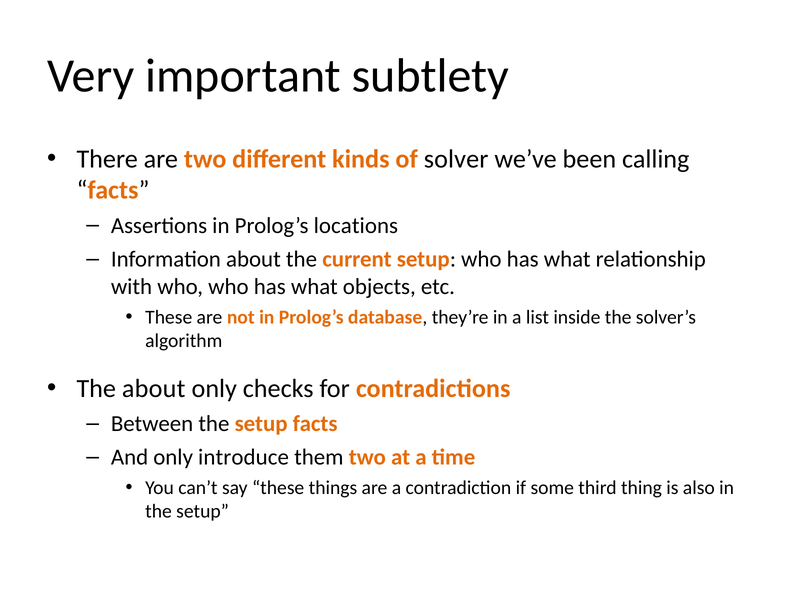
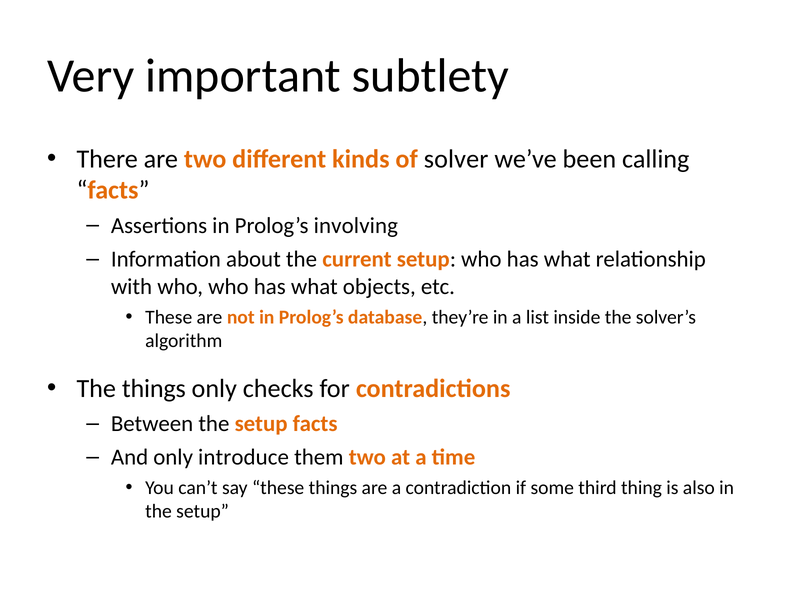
locations: locations -> involving
The about: about -> things
